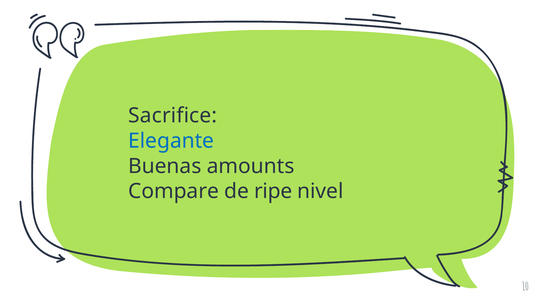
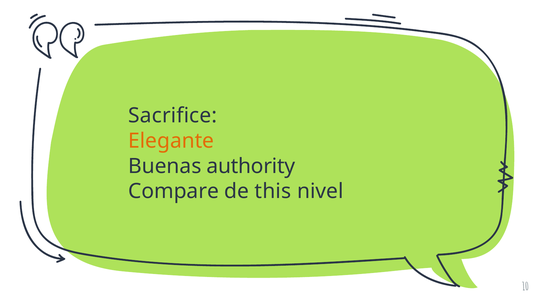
Elegante colour: blue -> orange
amounts: amounts -> authority
ripe: ripe -> this
